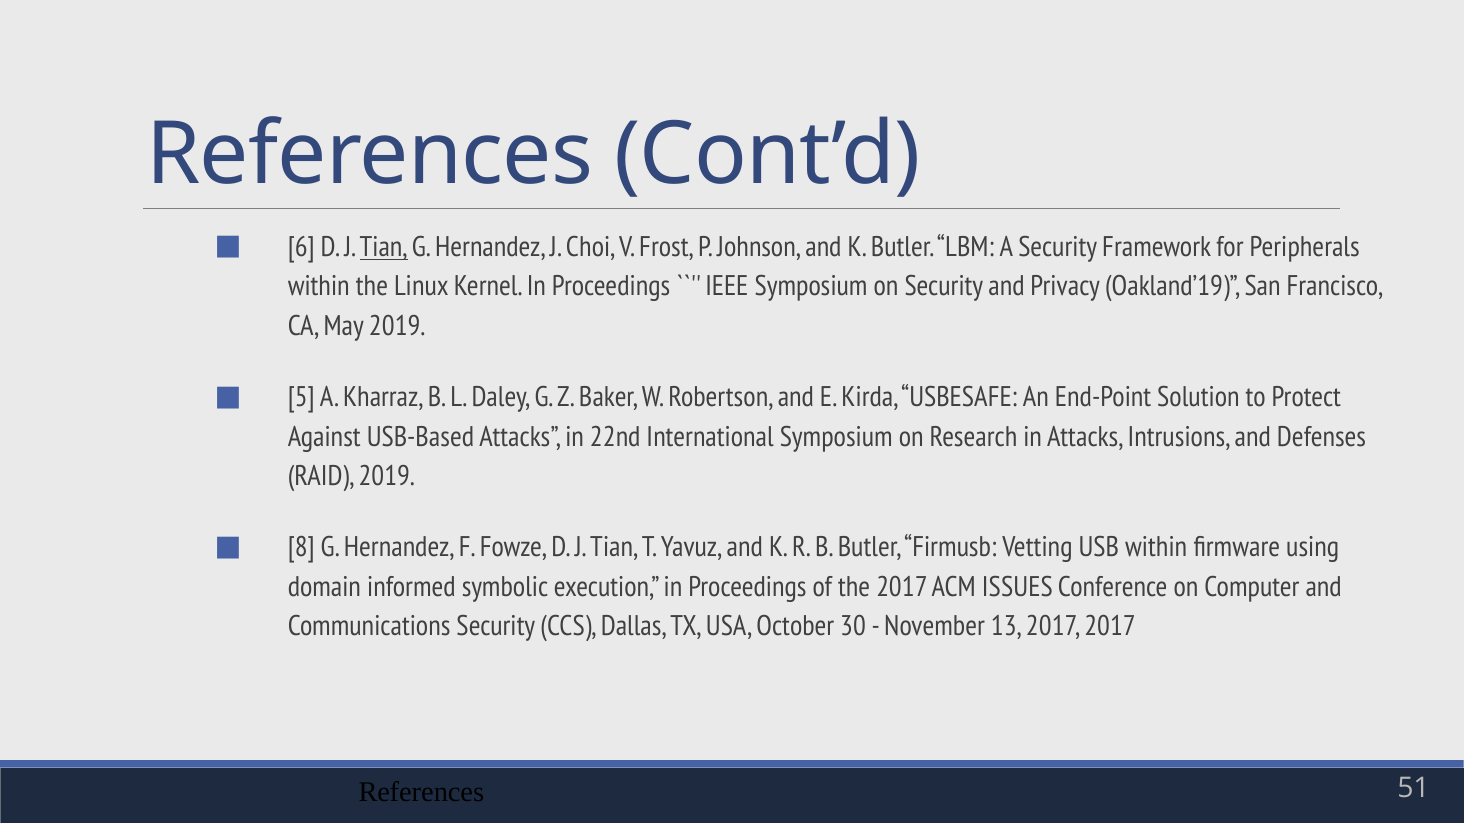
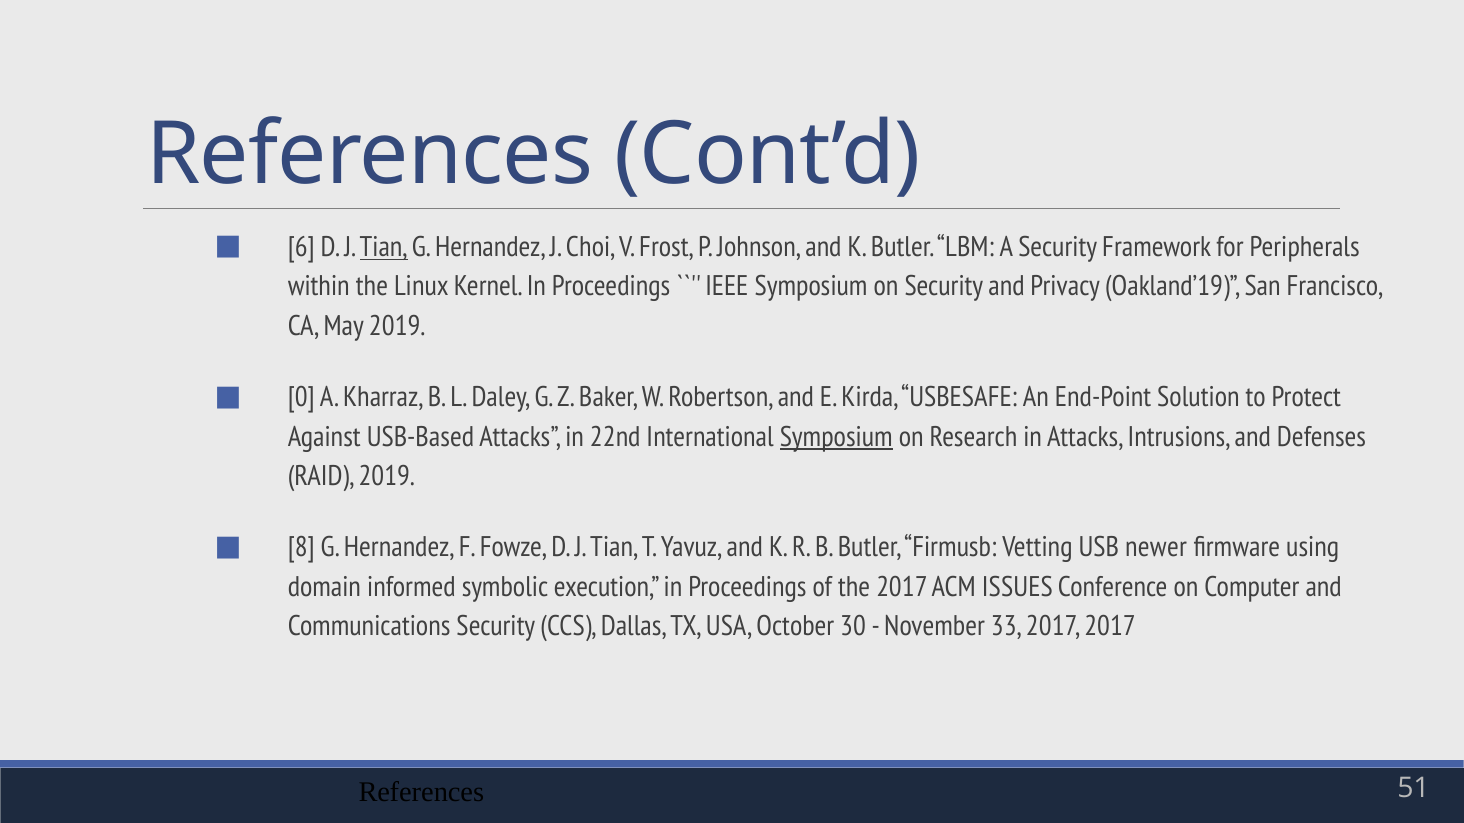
5: 5 -> 0
Symposium at (836, 437) underline: none -> present
USB within: within -> newer
13: 13 -> 33
